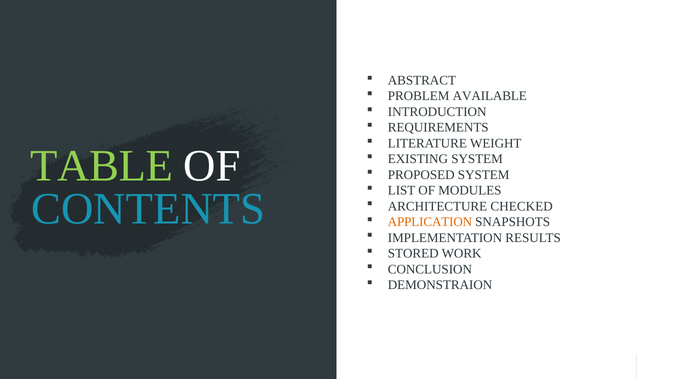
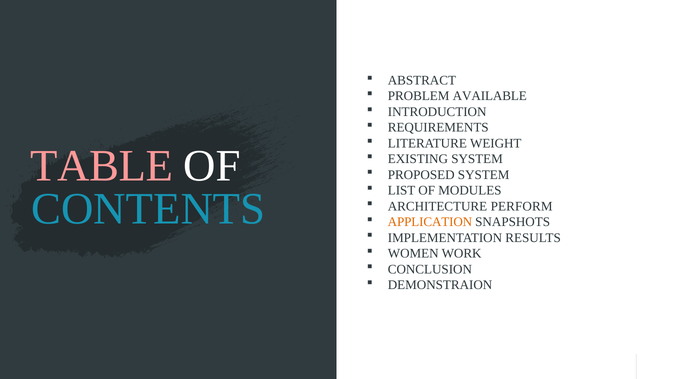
TABLE colour: light green -> pink
CHECKED: CHECKED -> PERFORM
STORED: STORED -> WOMEN
